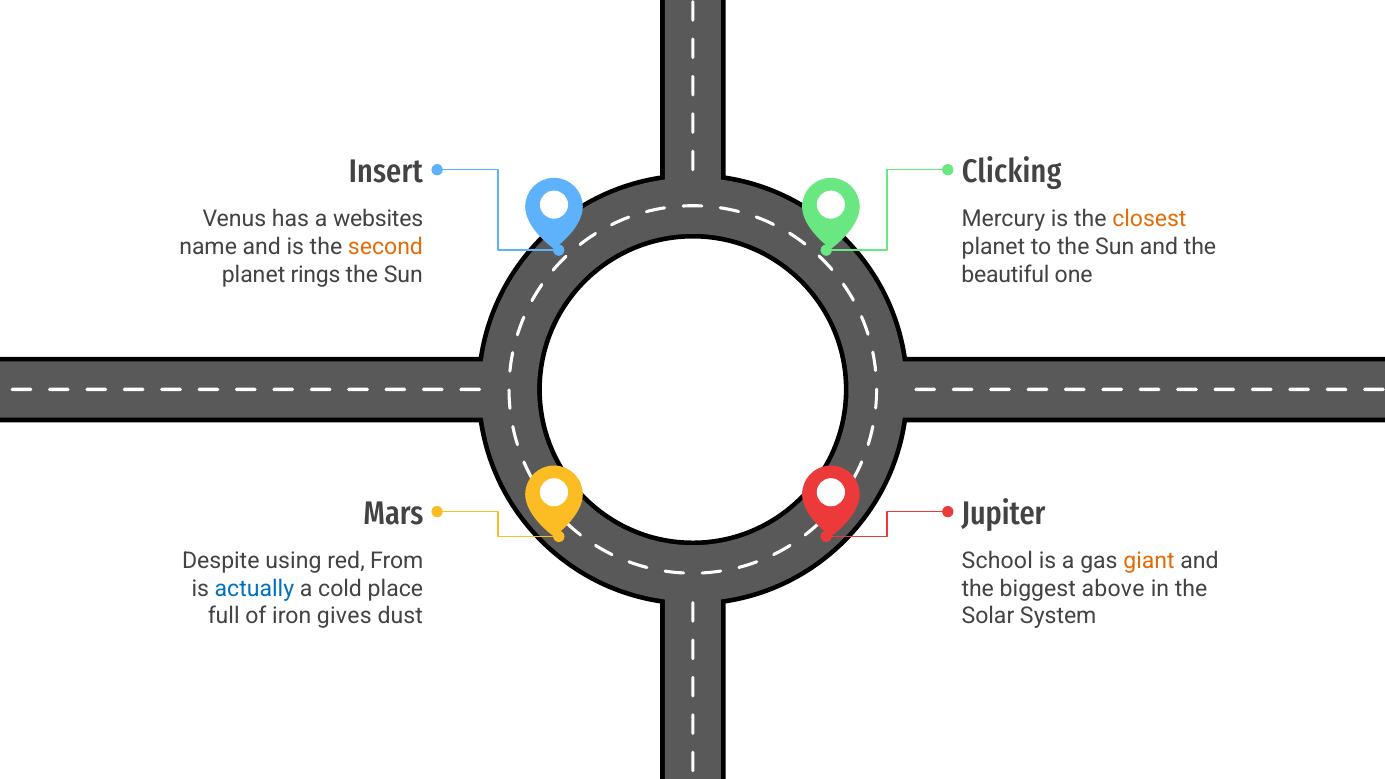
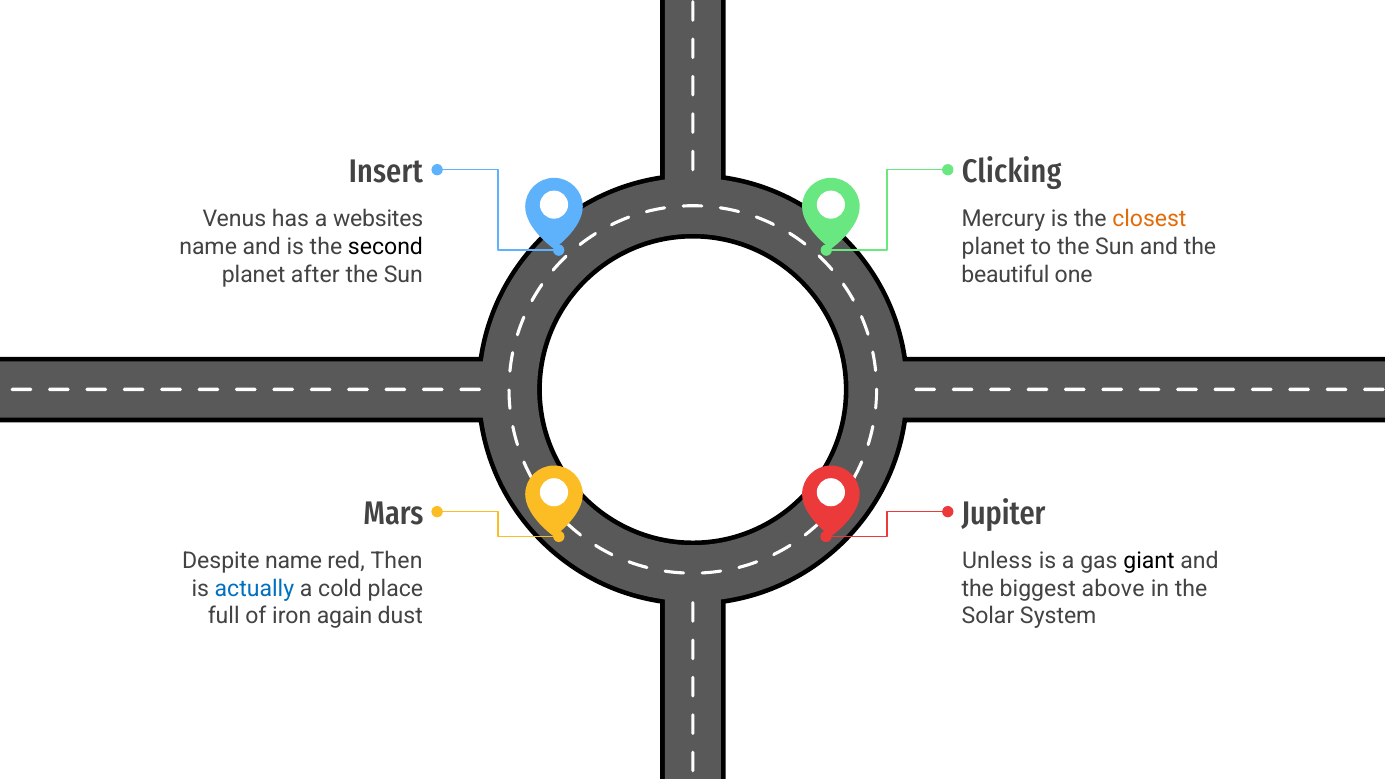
second colour: orange -> black
rings: rings -> after
Despite using: using -> name
From: From -> Then
School: School -> Unless
giant colour: orange -> black
gives: gives -> again
